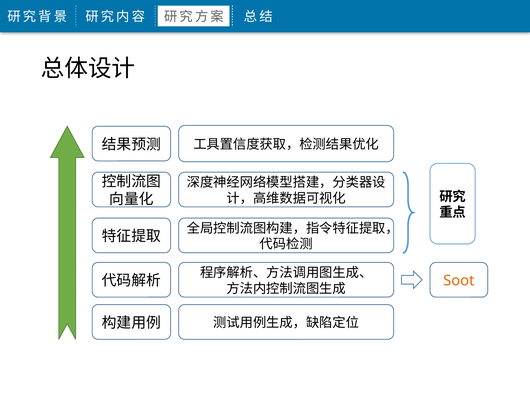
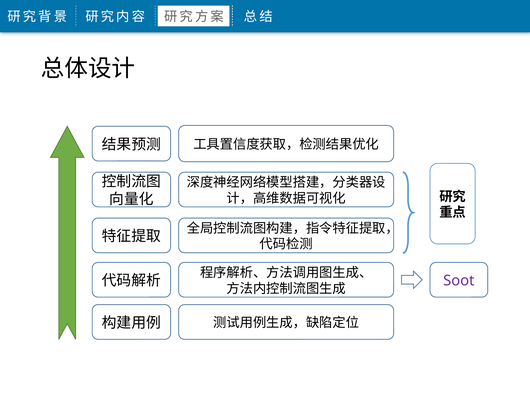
Soot colour: orange -> purple
